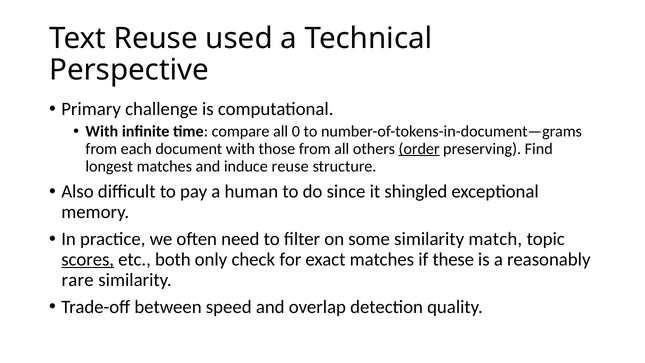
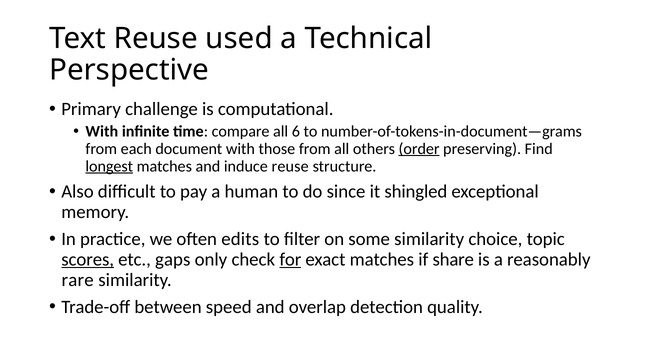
0: 0 -> 6
longest underline: none -> present
need: need -> edits
match: match -> choice
both: both -> gaps
for underline: none -> present
these: these -> share
